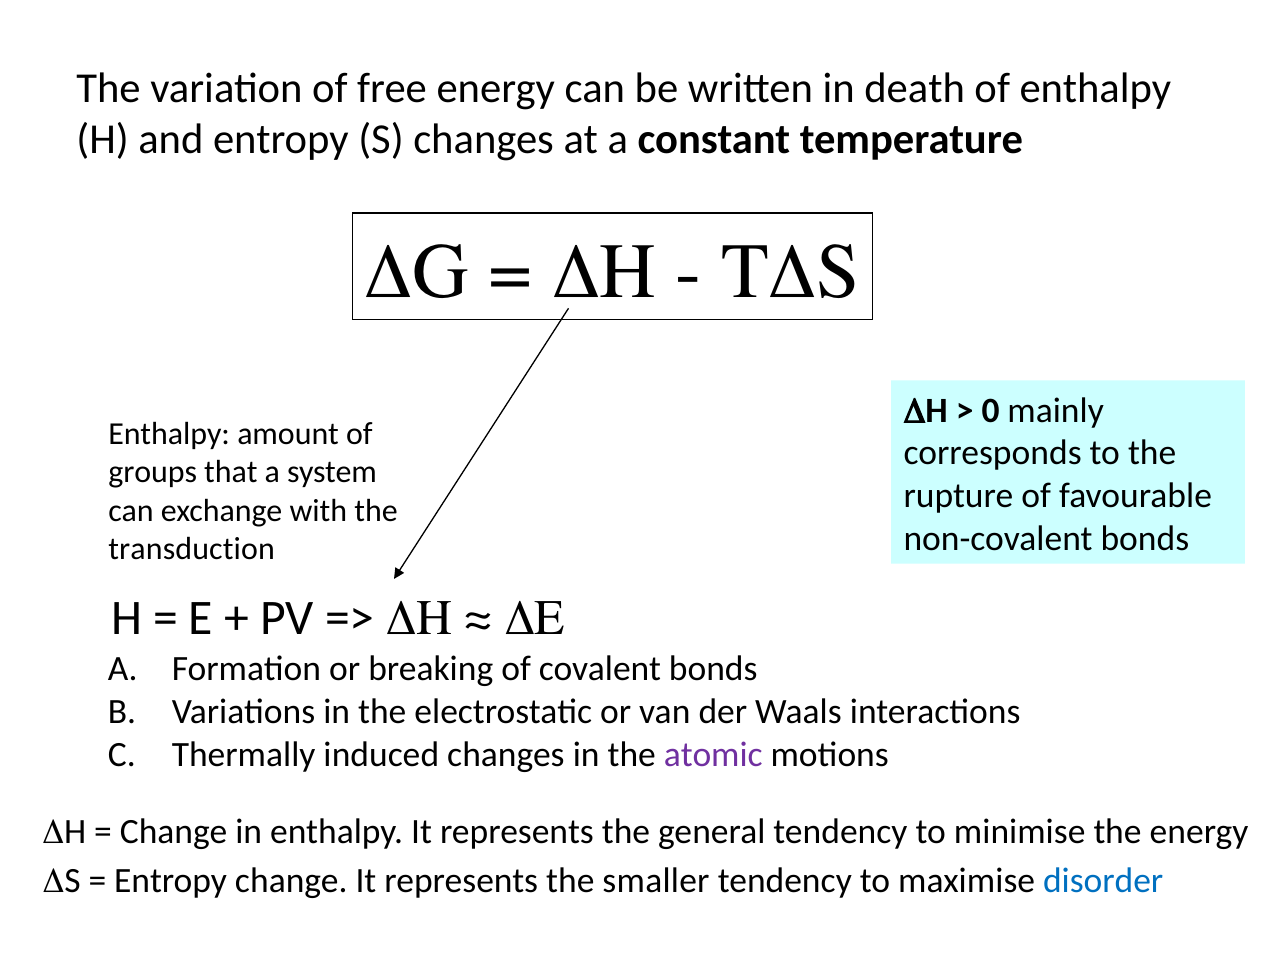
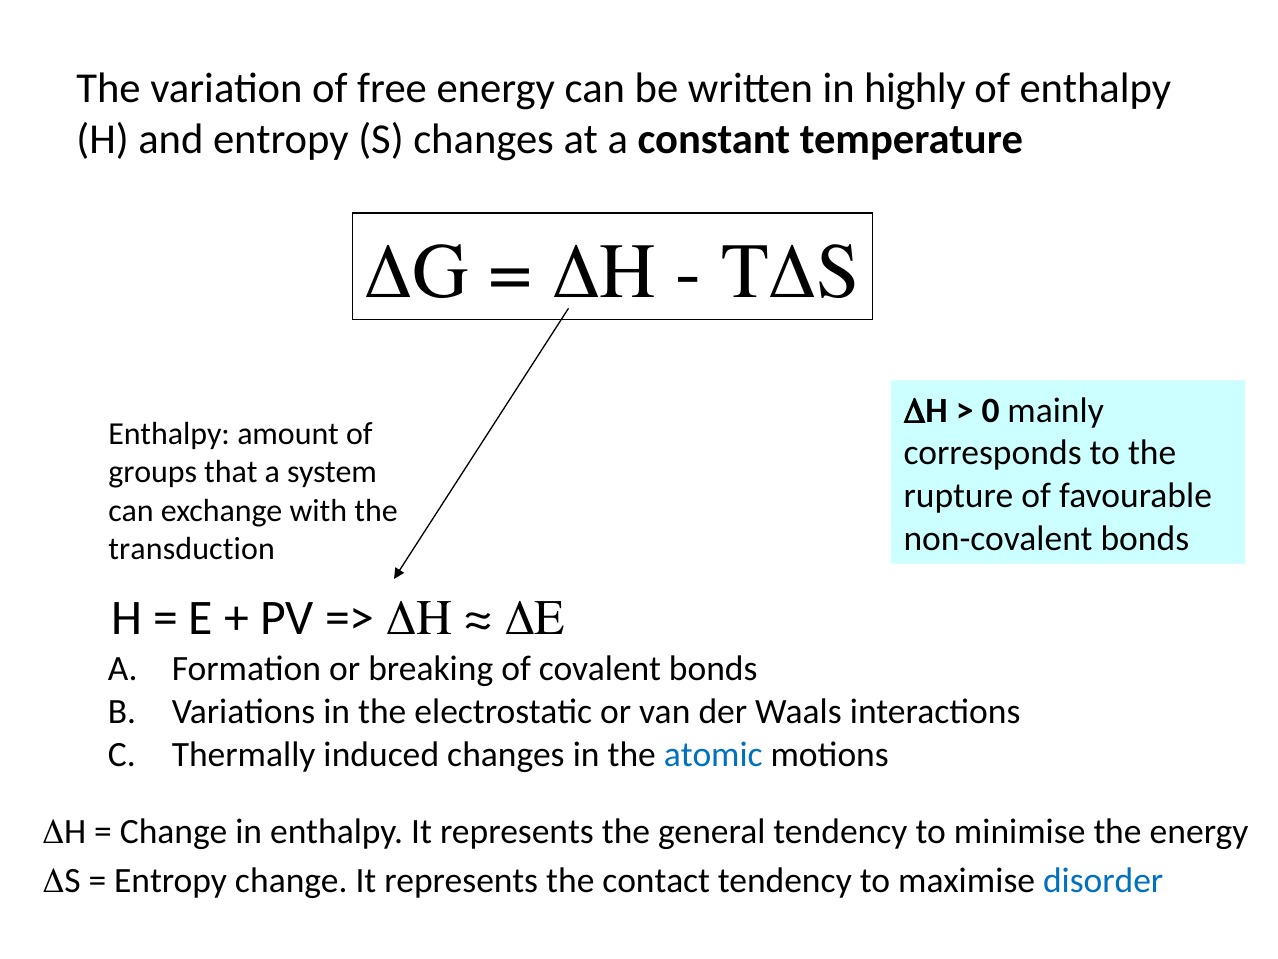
death: death -> highly
atomic colour: purple -> blue
smaller: smaller -> contact
